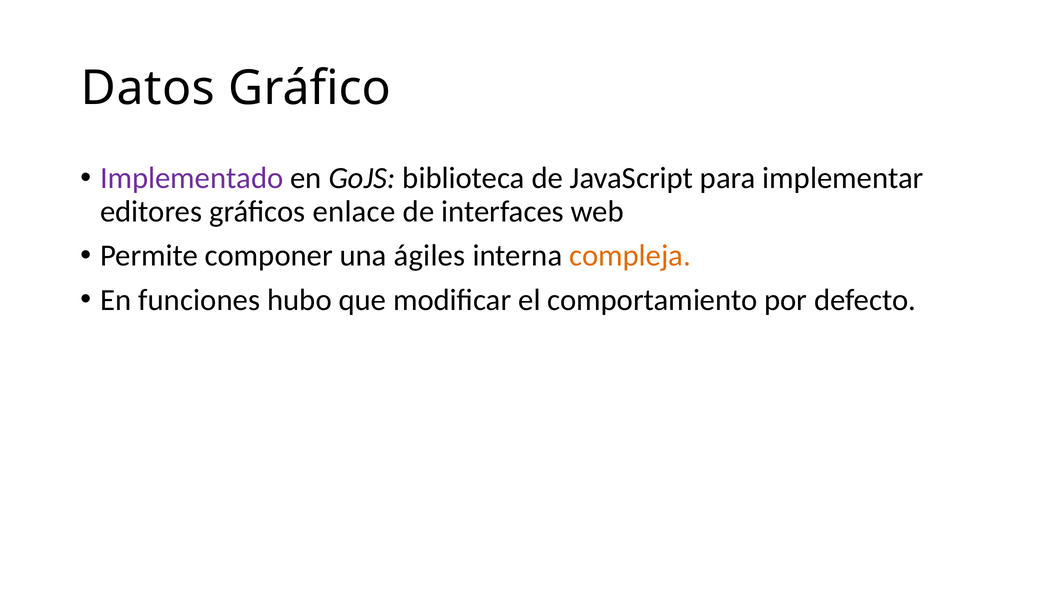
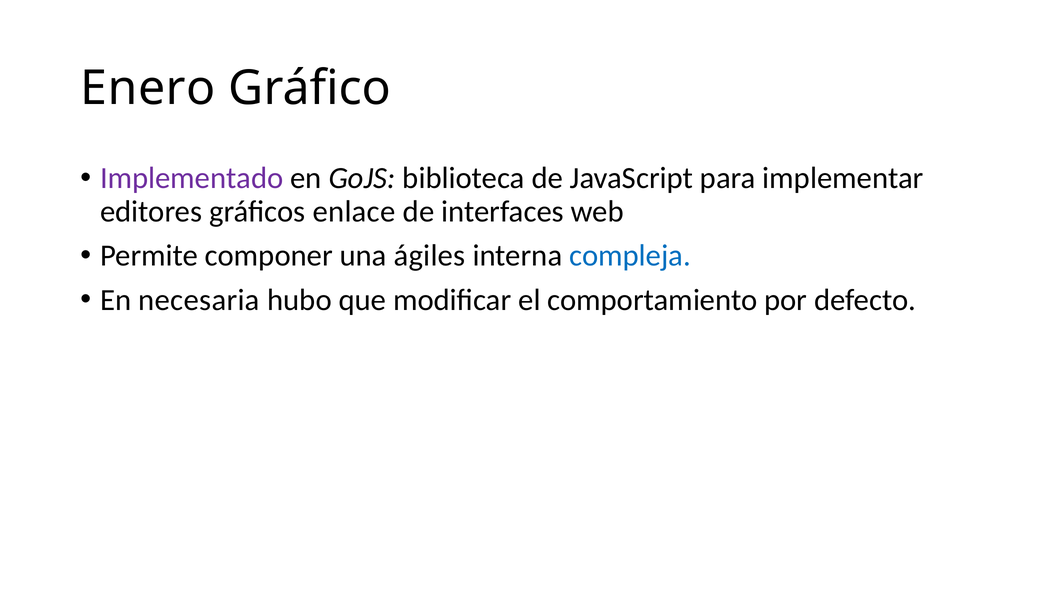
Datos: Datos -> Enero
compleja colour: orange -> blue
funciones: funciones -> necesaria
